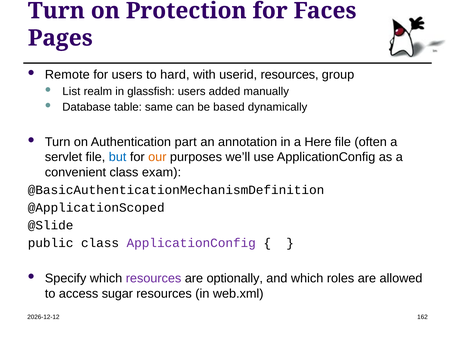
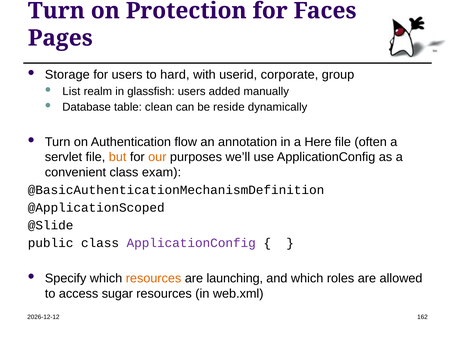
Remote: Remote -> Storage
userid resources: resources -> corporate
same: same -> clean
based: based -> reside
part: part -> flow
but colour: blue -> orange
resources at (154, 279) colour: purple -> orange
optionally: optionally -> launching
